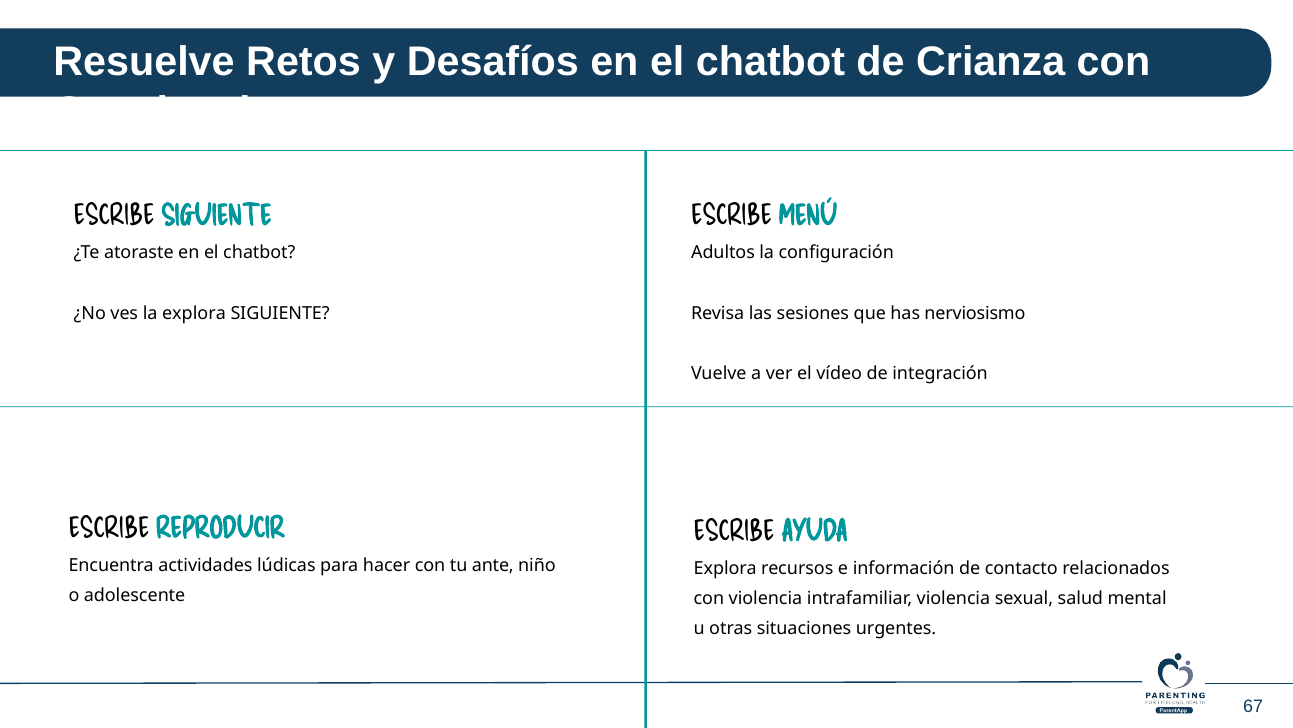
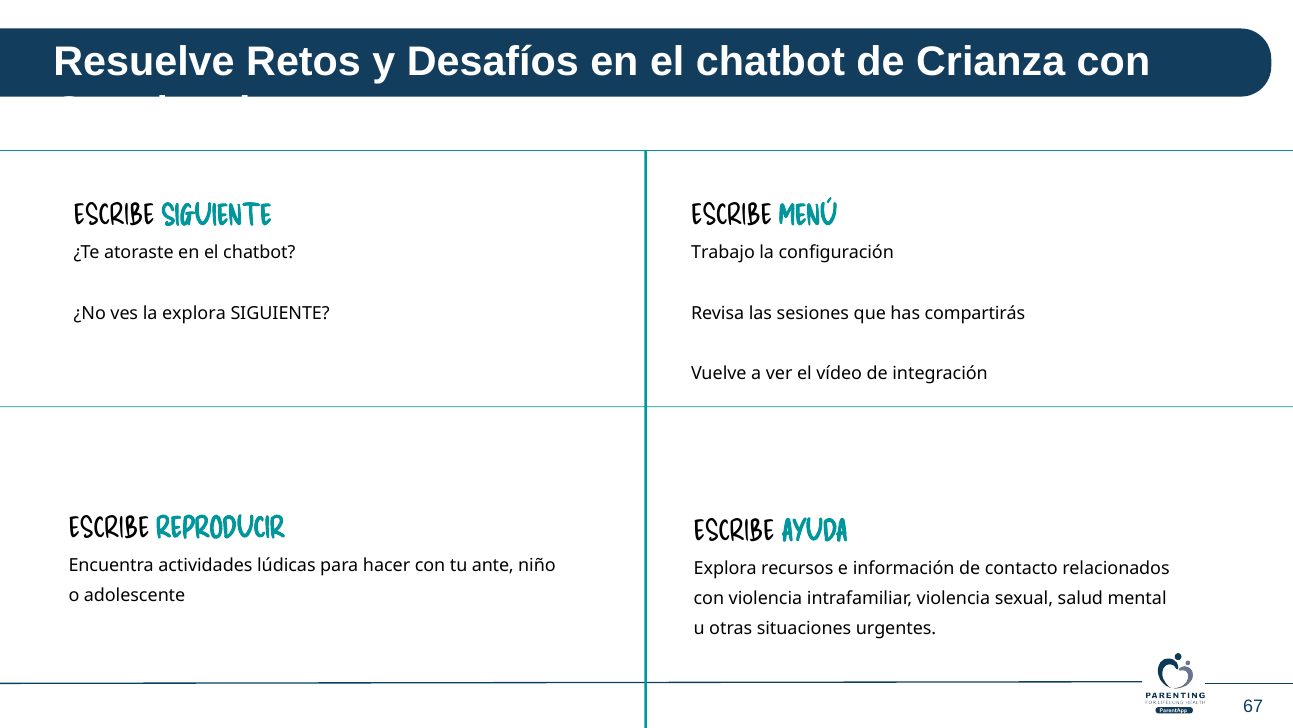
Adultos: Adultos -> Trabajo
nerviosismo: nerviosismo -> compartirás
